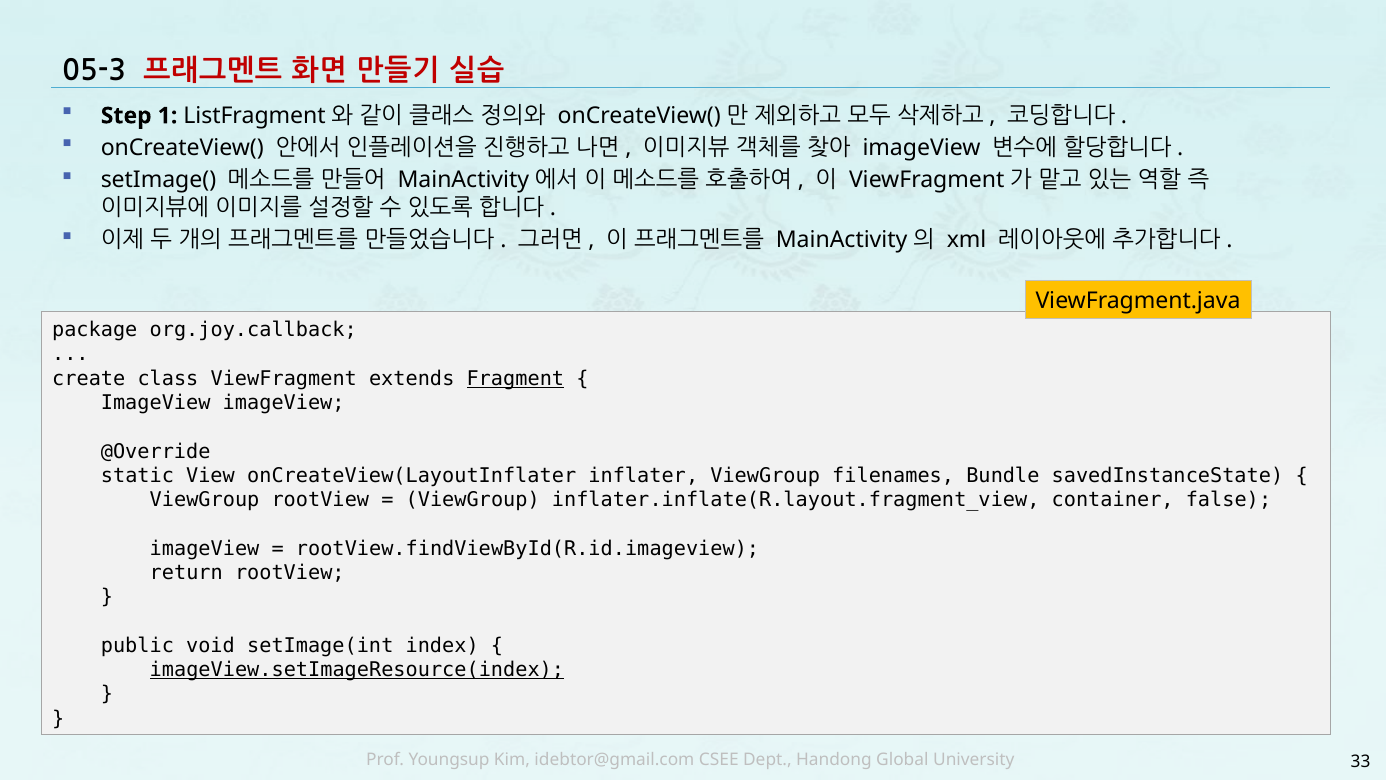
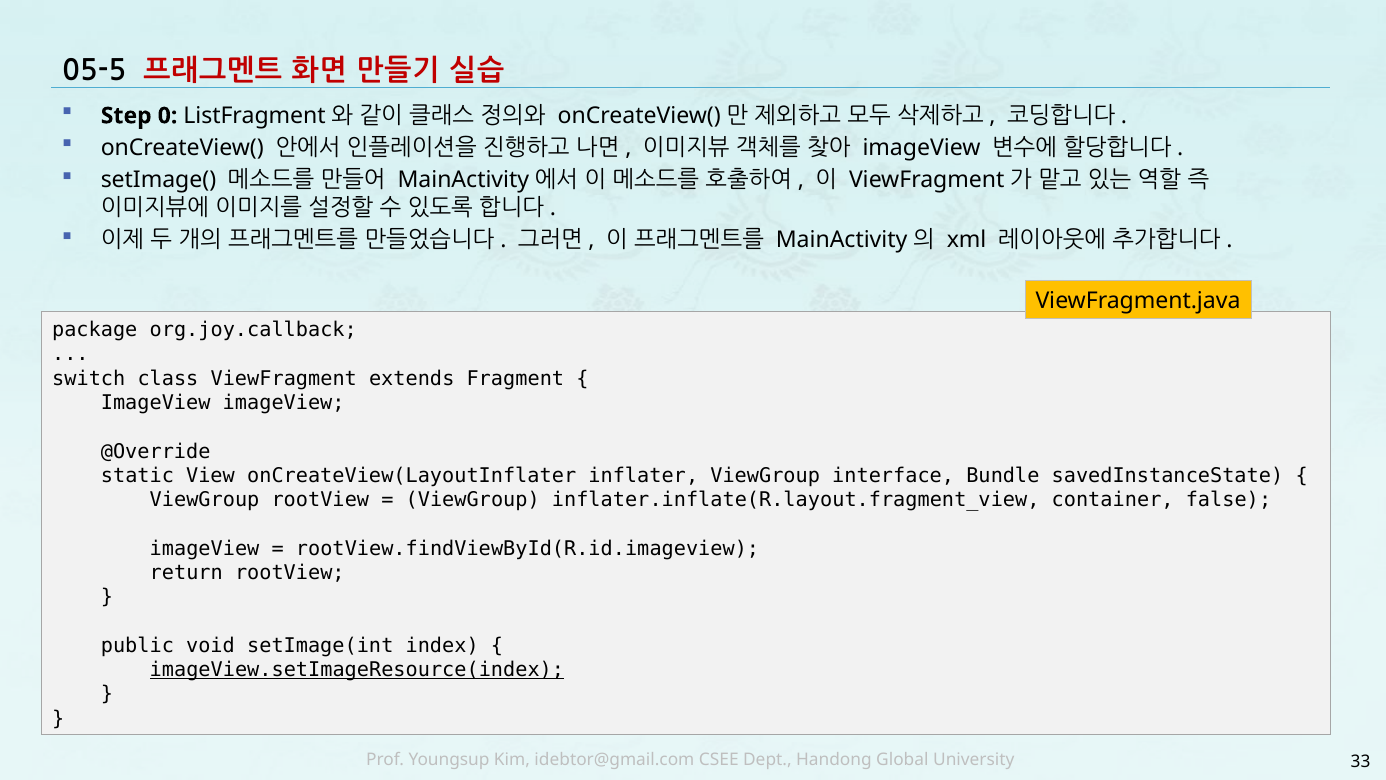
05-3: 05-3 -> 05-5
1: 1 -> 0
create: create -> switch
Fragment underline: present -> none
filenames: filenames -> interface
